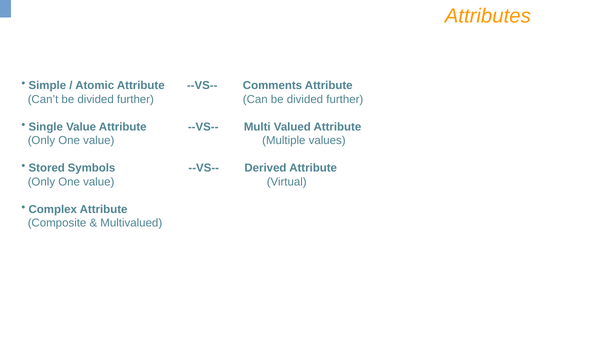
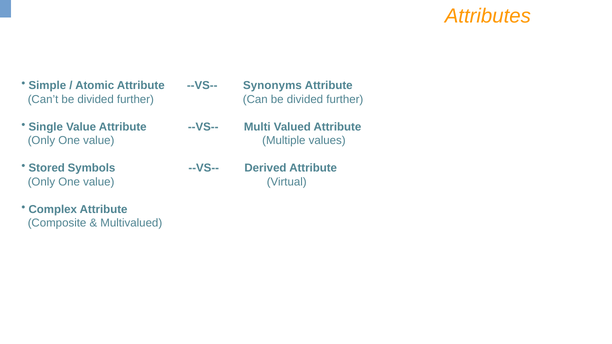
Comments: Comments -> Synonyms
